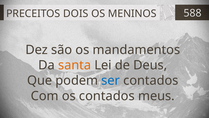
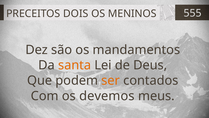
588: 588 -> 555
ser colour: blue -> orange
os contados: contados -> devemos
